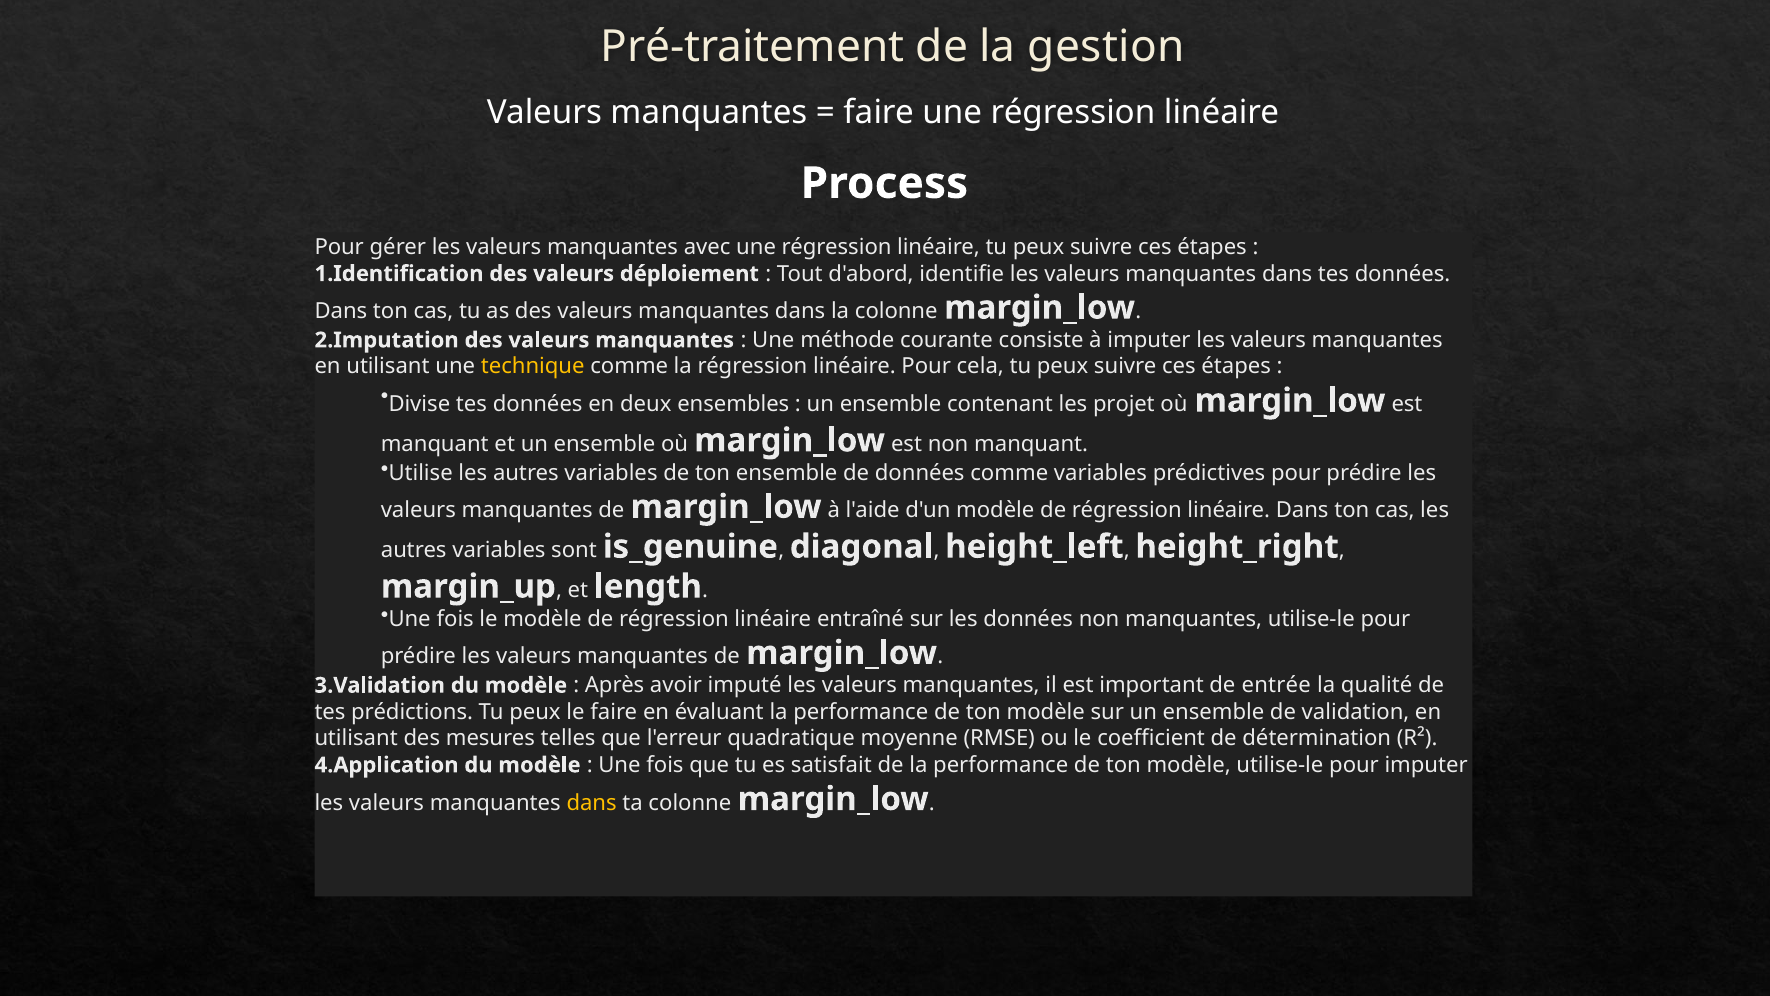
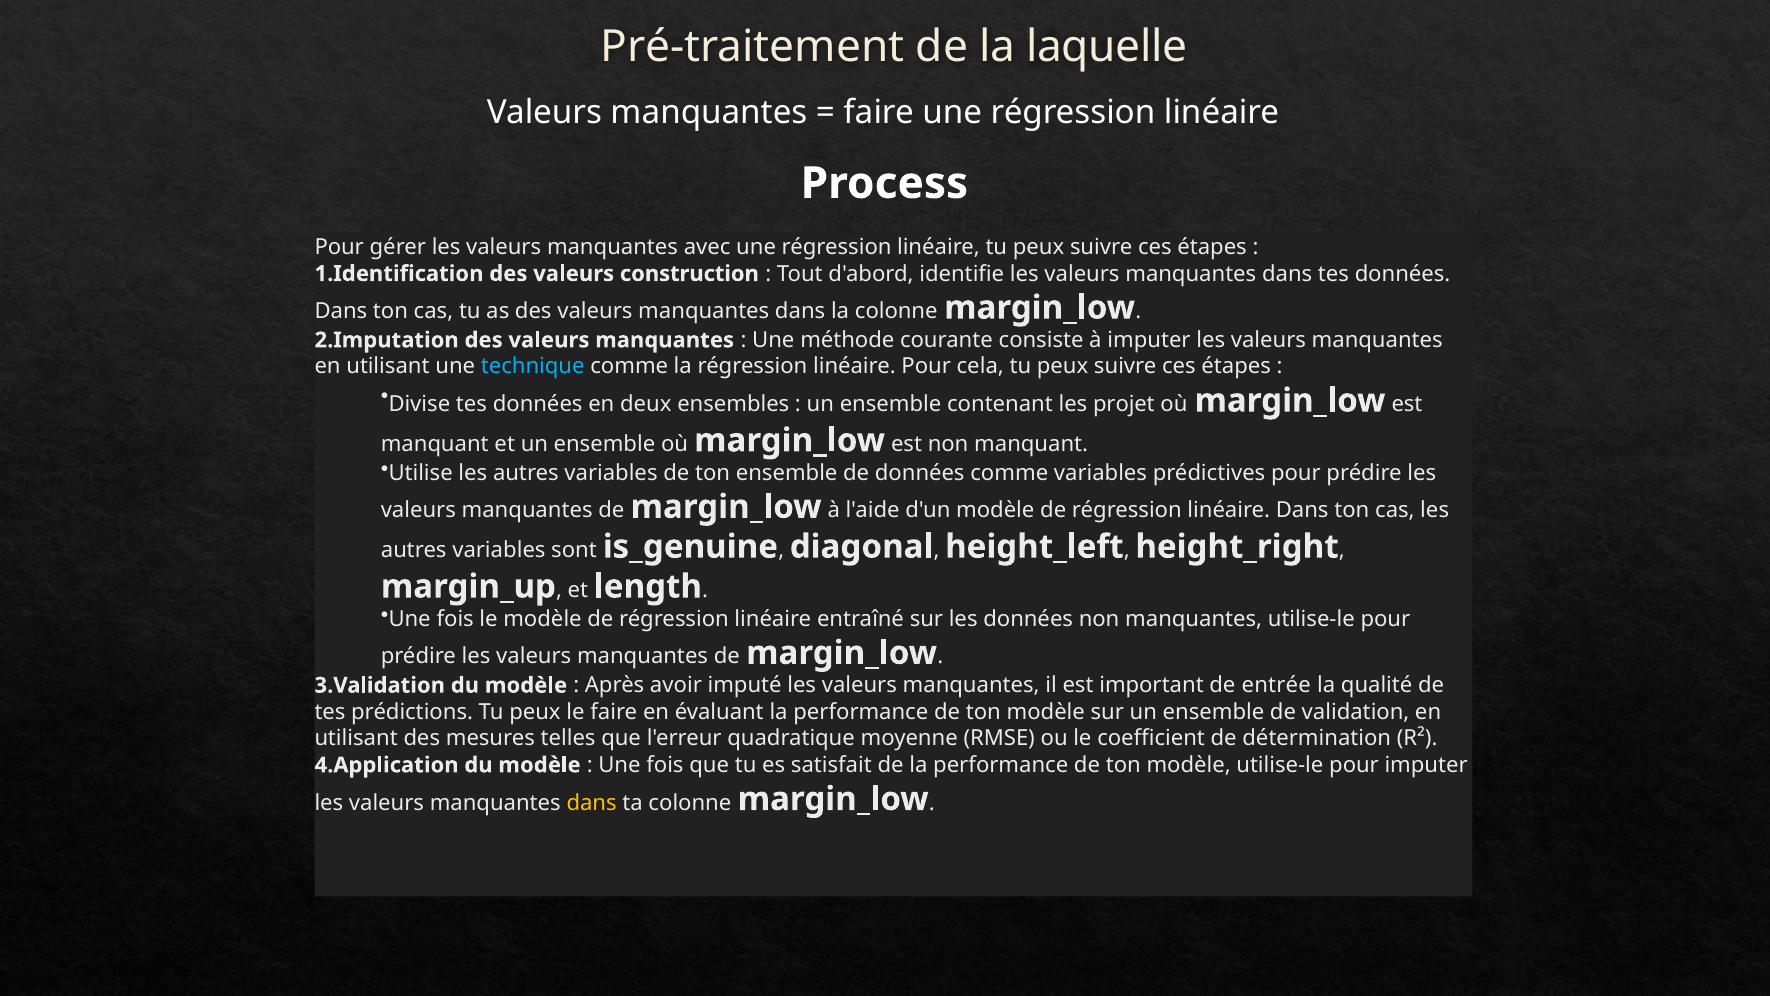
gestion: gestion -> laquelle
déploiement: déploiement -> construction
technique colour: yellow -> light blue
